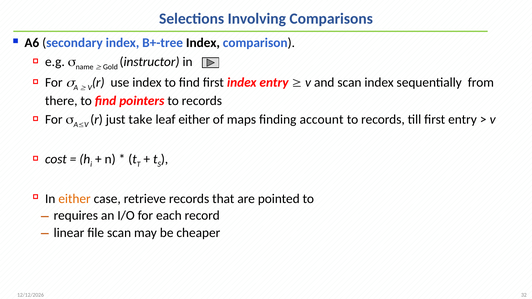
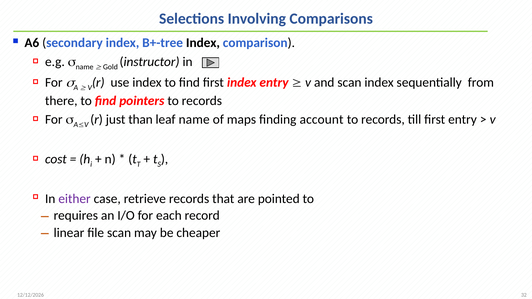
take: take -> than
leaf either: either -> name
either at (75, 199) colour: orange -> purple
